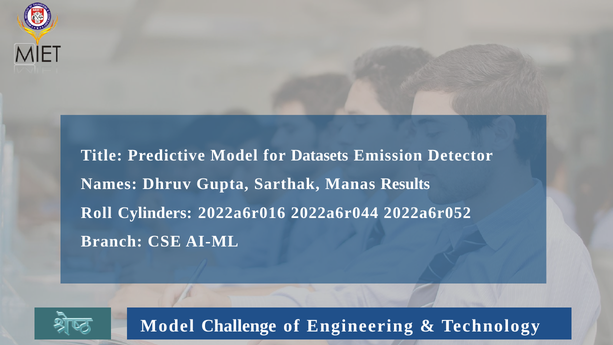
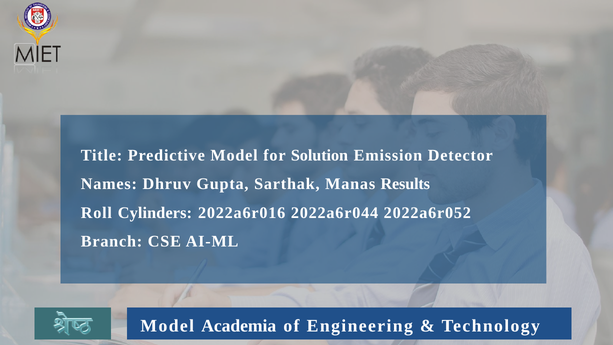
Datasets: Datasets -> Solution
Challenge: Challenge -> Academia
